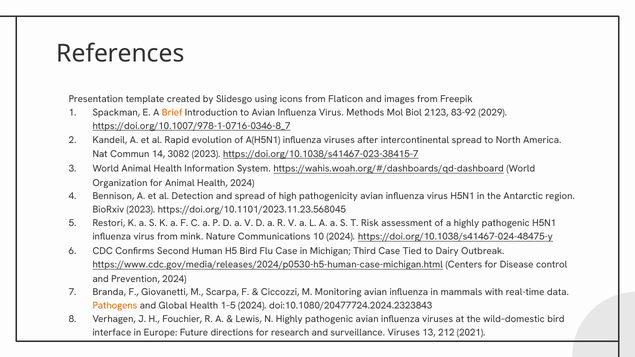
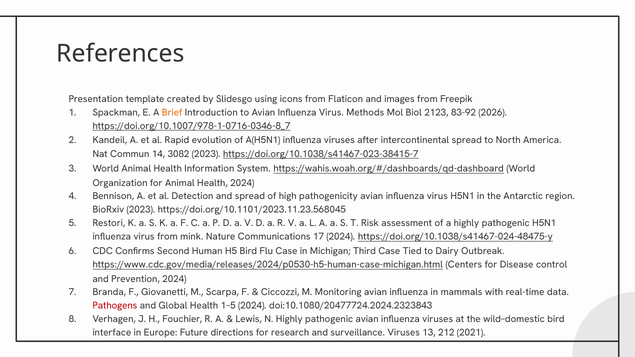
2029: 2029 -> 2026
10: 10 -> 17
Pathogens colour: orange -> red
